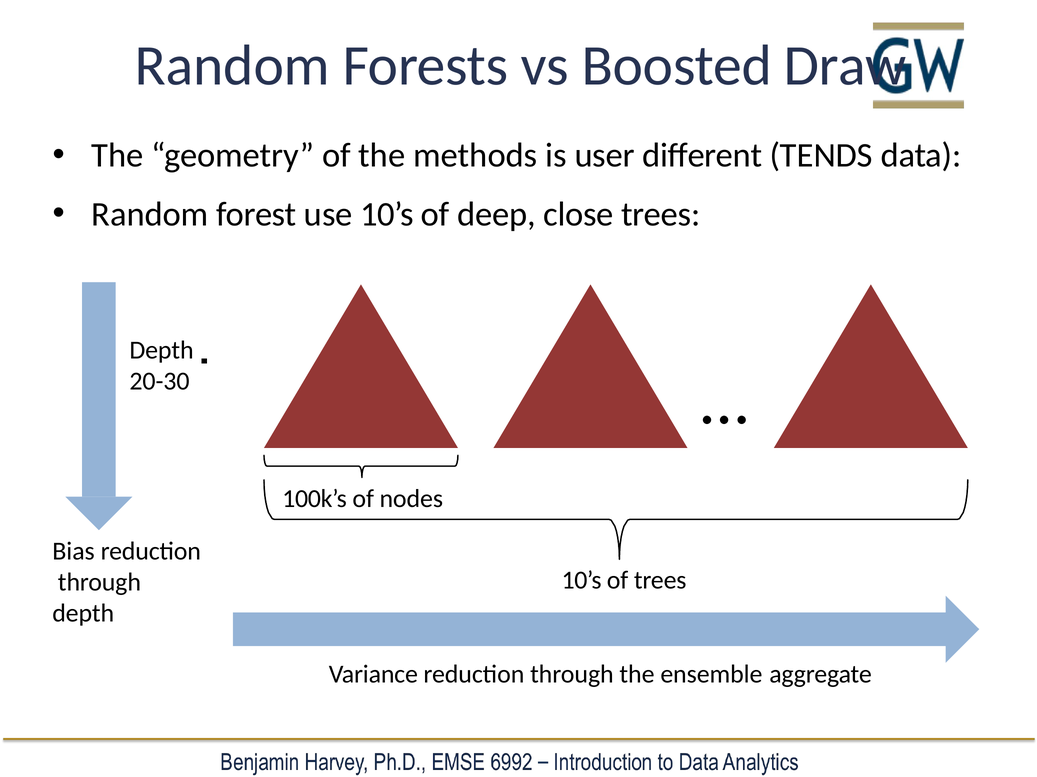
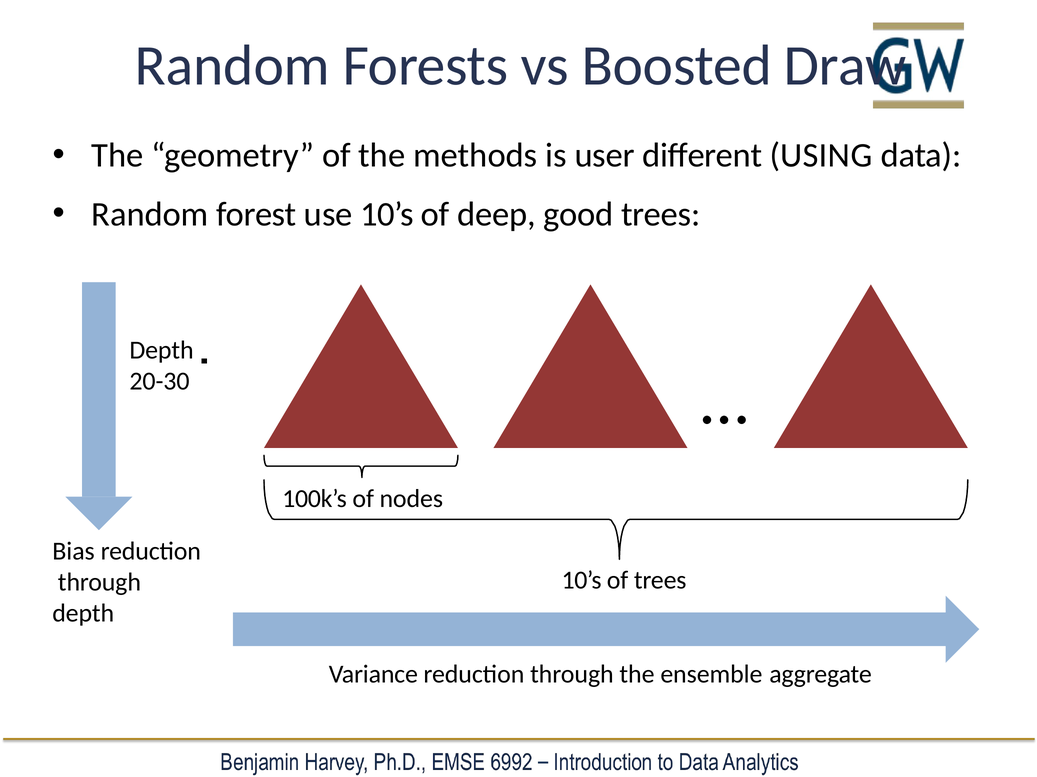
TENDS: TENDS -> USING
close: close -> good
